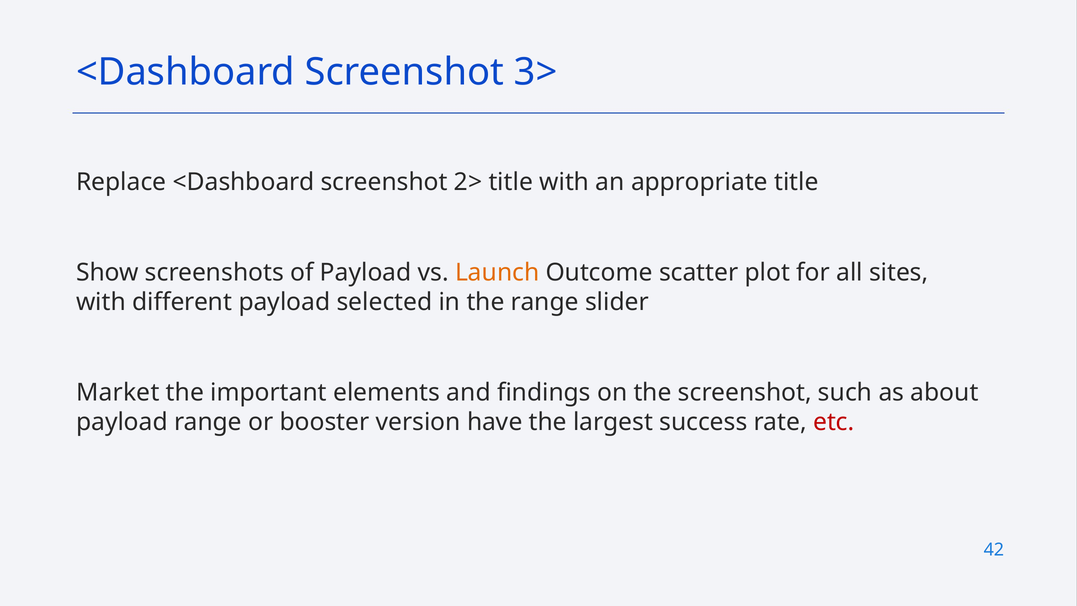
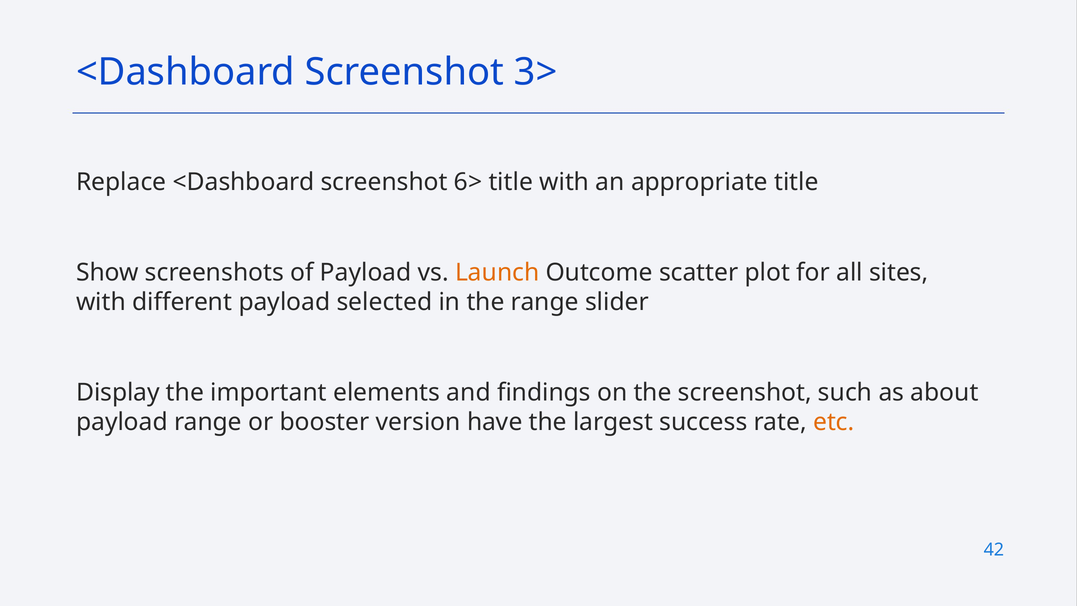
2>: 2> -> 6>
Market: Market -> Display
etc colour: red -> orange
